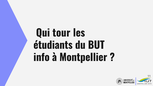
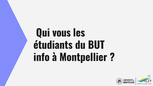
tour: tour -> vous
